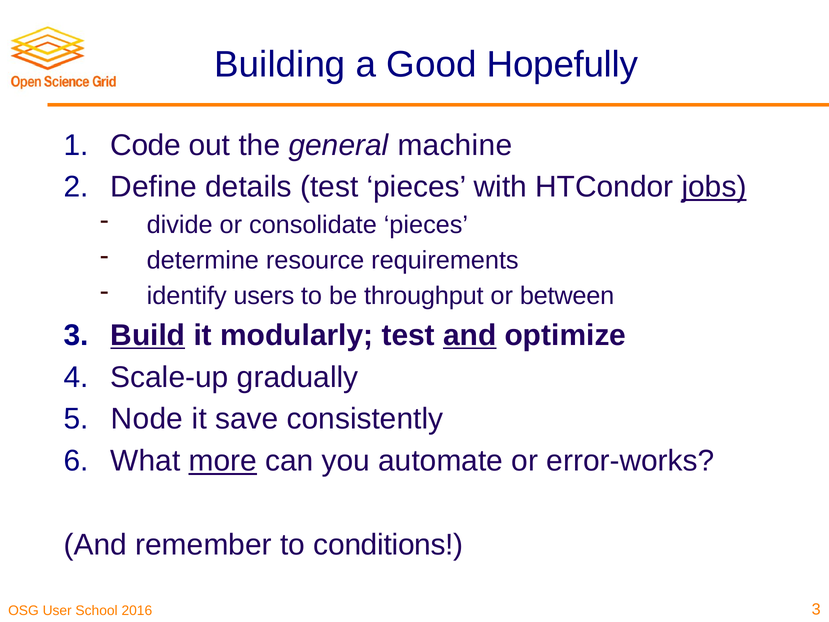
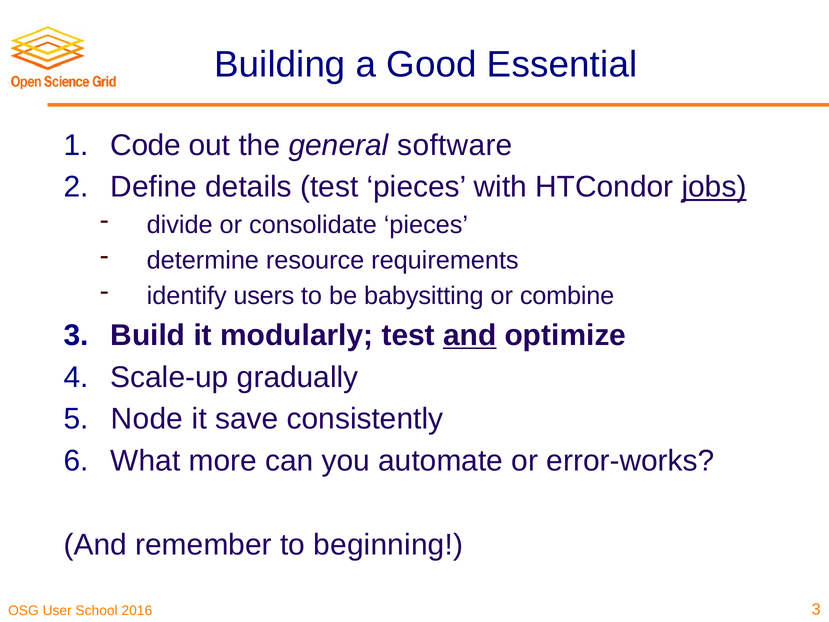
Hopefully: Hopefully -> Essential
machine: machine -> software
throughput: throughput -> babysitting
between: between -> combine
Build underline: present -> none
more underline: present -> none
conditions: conditions -> beginning
